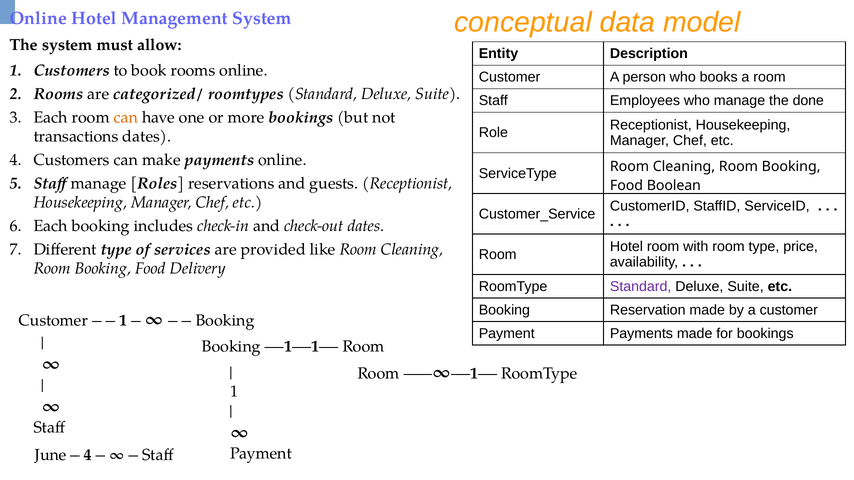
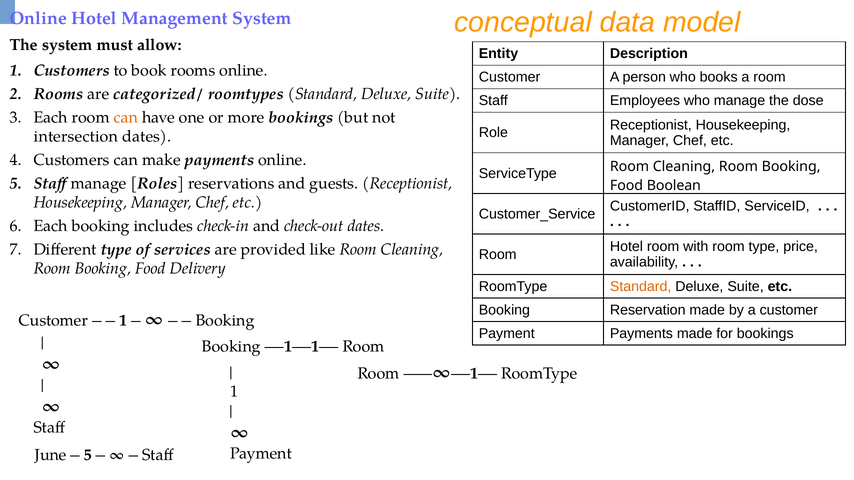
done: done -> dose
transactions: transactions -> intersection
Standard at (641, 287) colour: purple -> orange
4 at (88, 455): 4 -> 5
